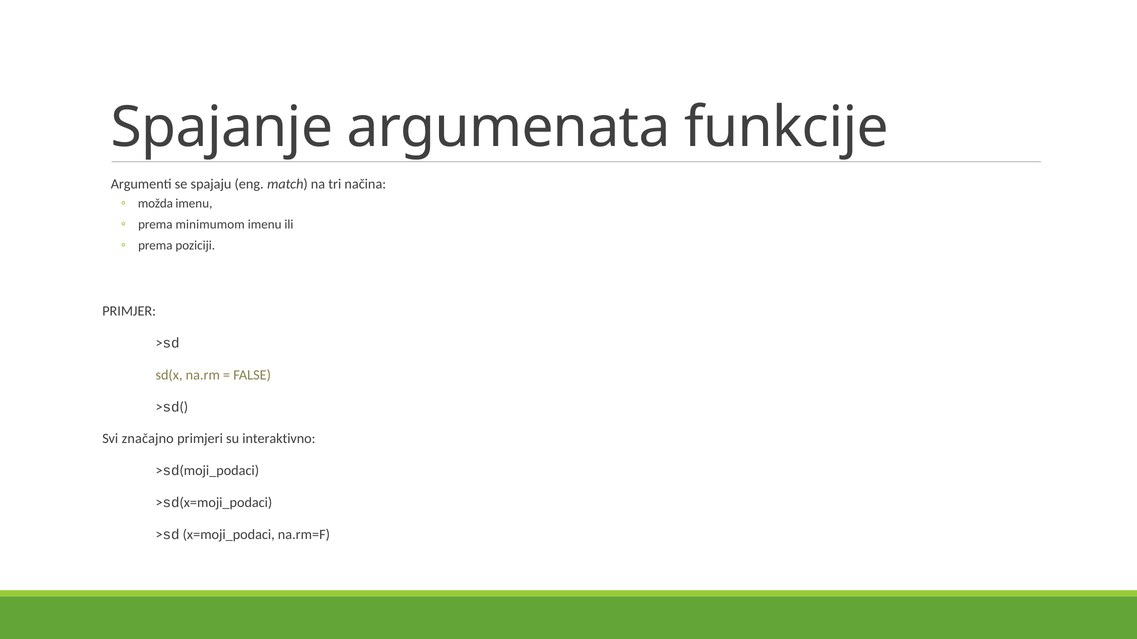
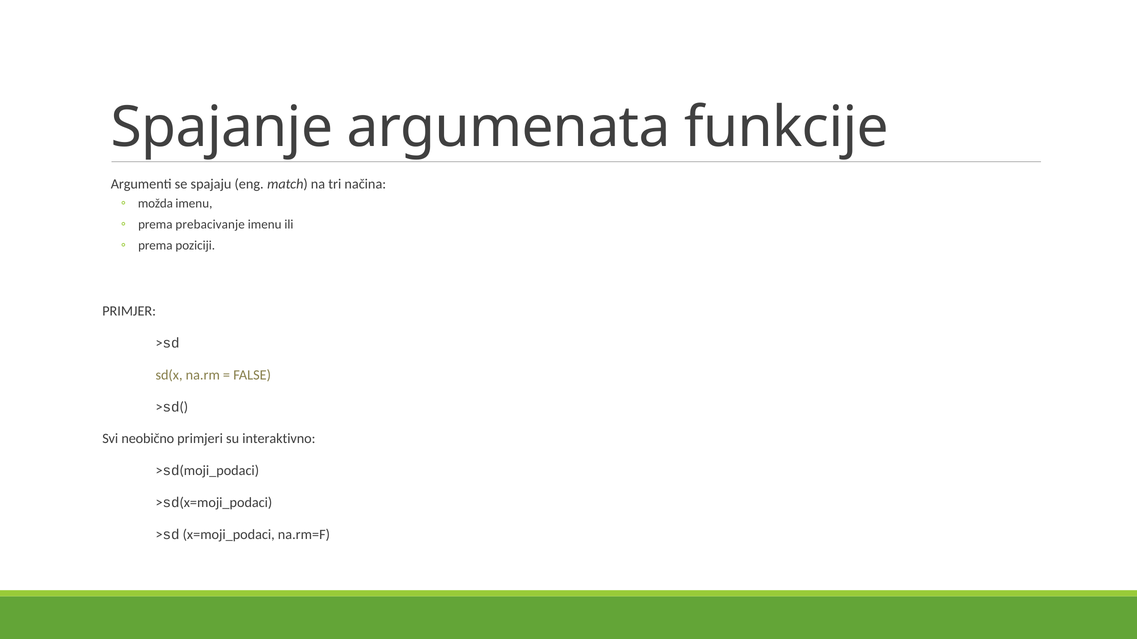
minimumom: minimumom -> prebacivanje
značajno: značajno -> neobično
